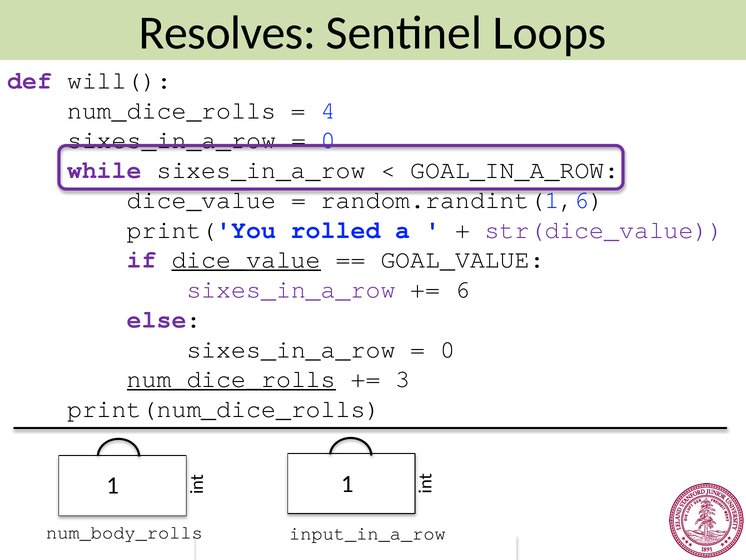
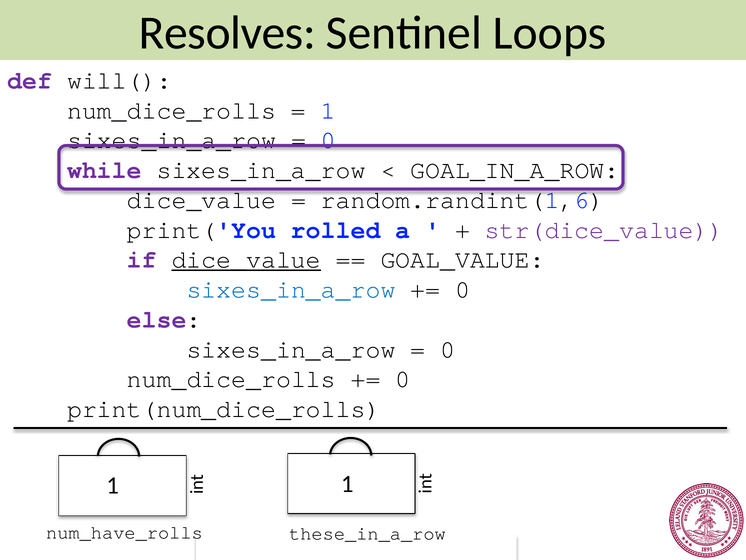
4 at (328, 110): 4 -> 1
sixes_in_a_row at (291, 289) colour: purple -> blue
6 at (463, 289): 6 -> 0
num_dice_rolls at (231, 379) underline: present -> none
3 at (403, 379): 3 -> 0
num_body_rolls: num_body_rolls -> num_have_rolls
input_in_a_row: input_in_a_row -> these_in_a_row
